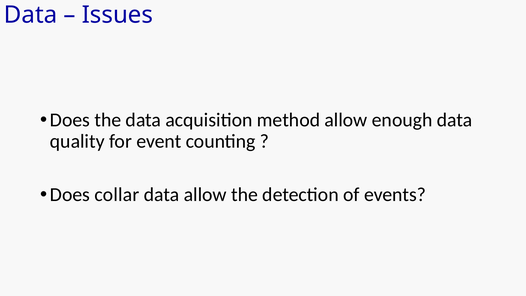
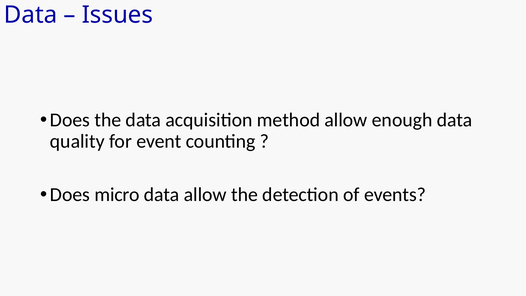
collar: collar -> micro
